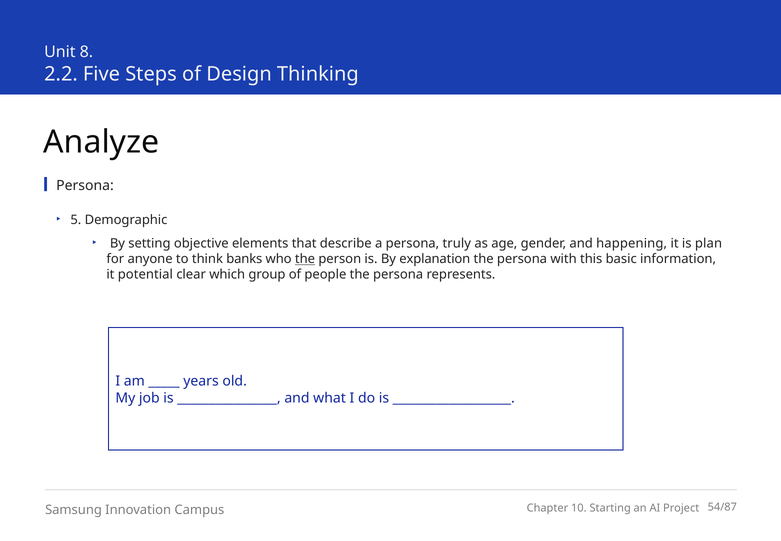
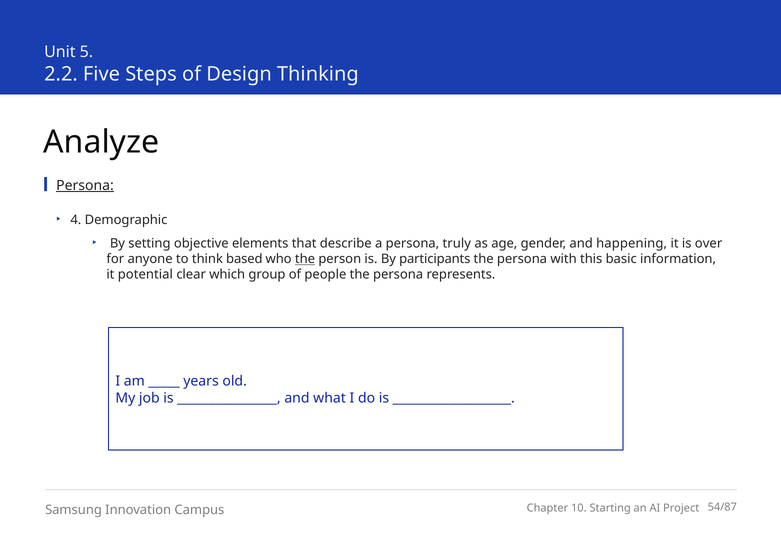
8: 8 -> 5
Persona at (85, 186) underline: none -> present
5: 5 -> 4
plan: plan -> over
banks: banks -> based
explanation: explanation -> participants
